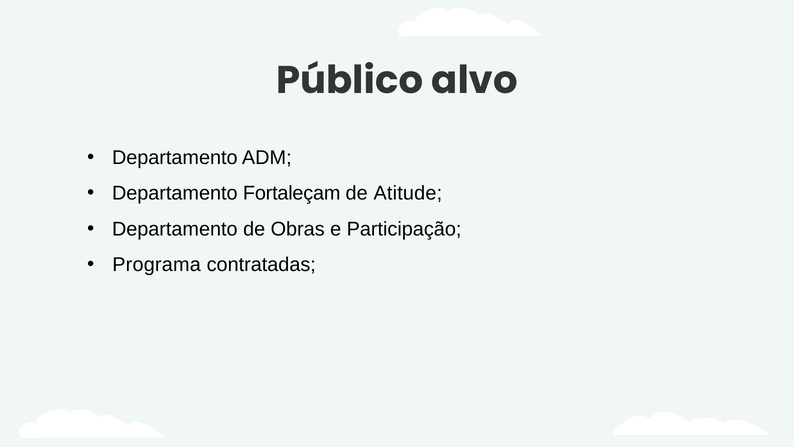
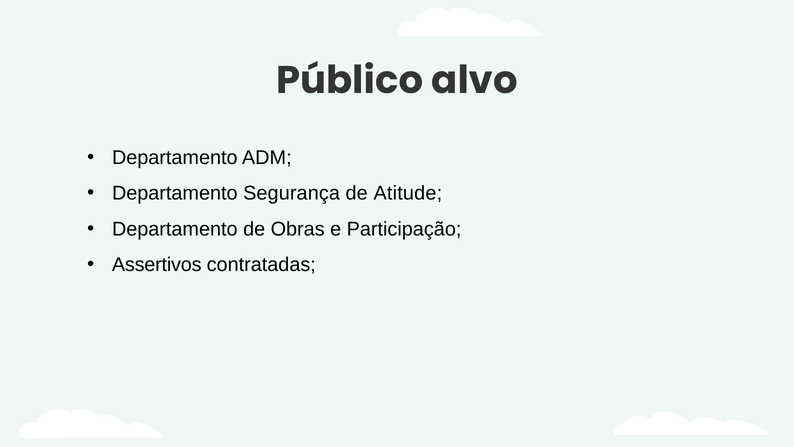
Fortaleçam: Fortaleçam -> Segurança
Programa: Programa -> Assertivos
